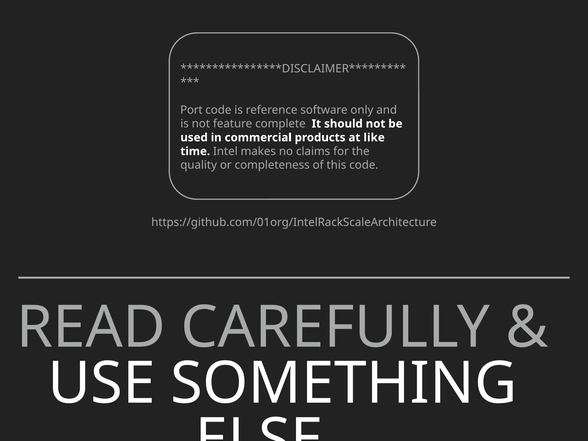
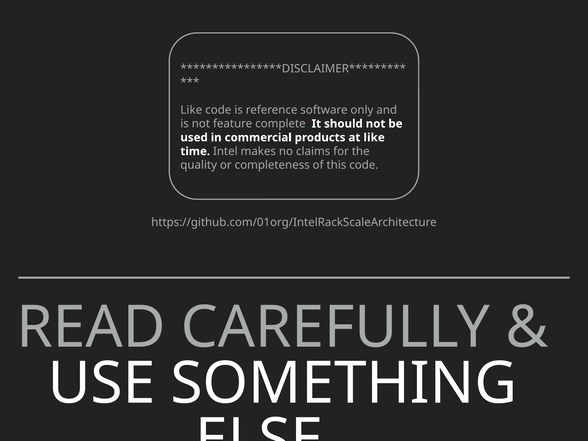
Port at (191, 110): Port -> Like
